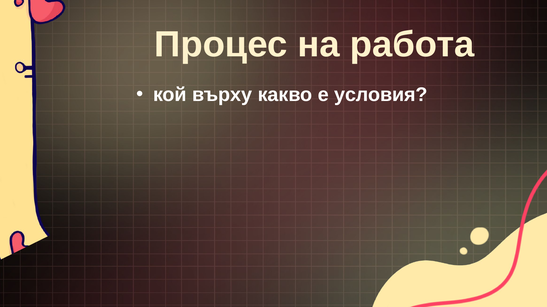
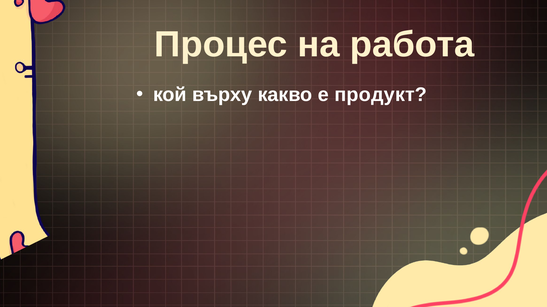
условия: условия -> продукт
